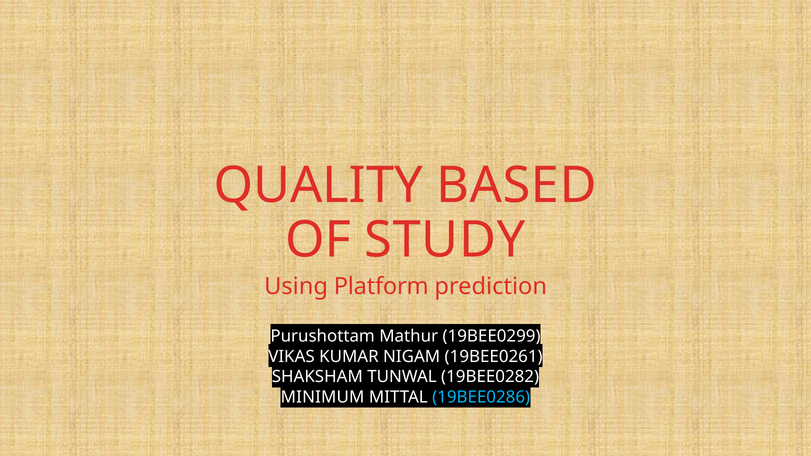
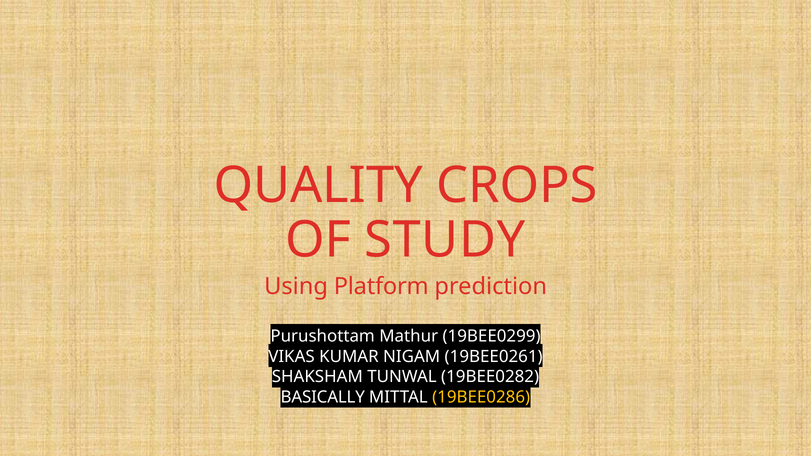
BASED: BASED -> CROPS
MINIMUM: MINIMUM -> BASICALLY
19BEE0286 colour: light blue -> yellow
